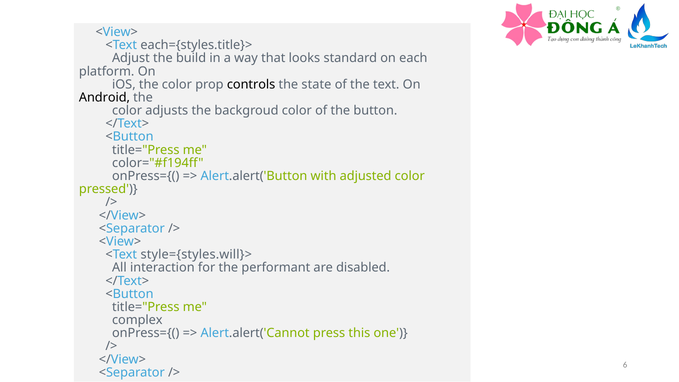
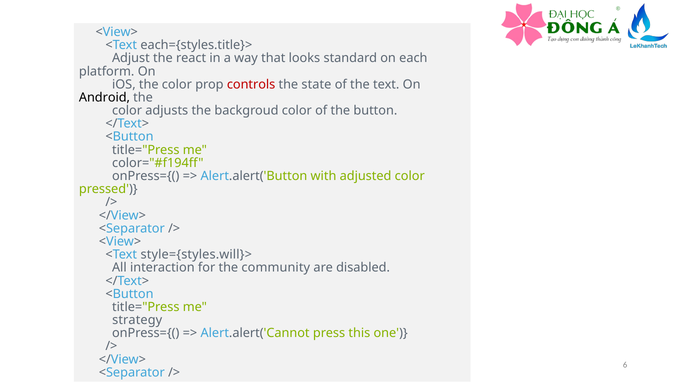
build: build -> react
controls colour: black -> red
performant: performant -> community
complex: complex -> strategy
